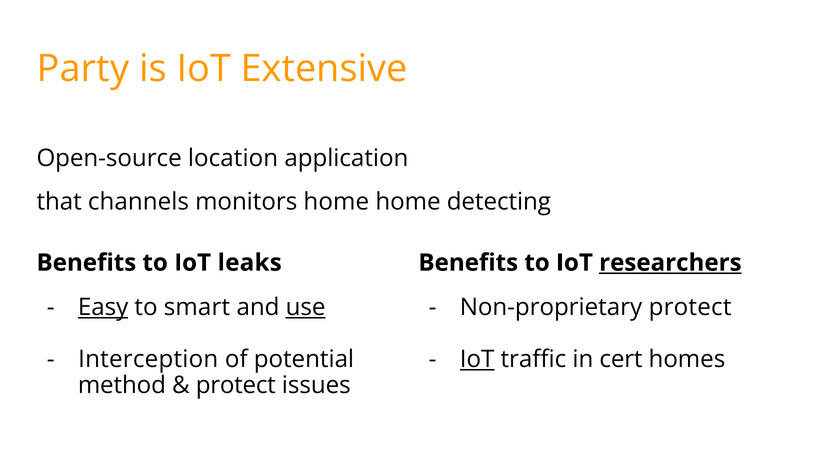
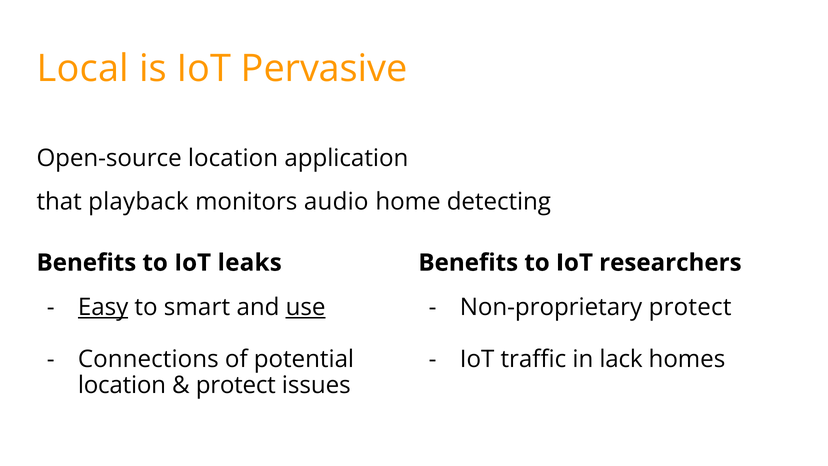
Party: Party -> Local
Extensive: Extensive -> Pervasive
channels: channels -> playback
monitors home: home -> audio
researchers underline: present -> none
Interception: Interception -> Connections
IoT at (477, 359) underline: present -> none
cert: cert -> lack
method at (122, 385): method -> location
